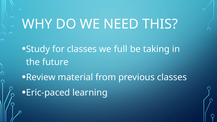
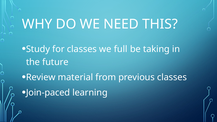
Eric-paced: Eric-paced -> Join-paced
